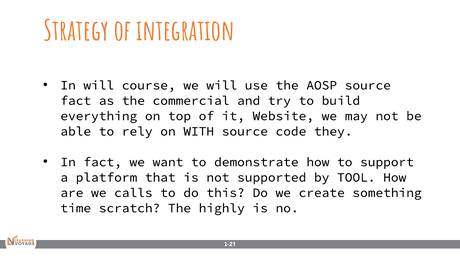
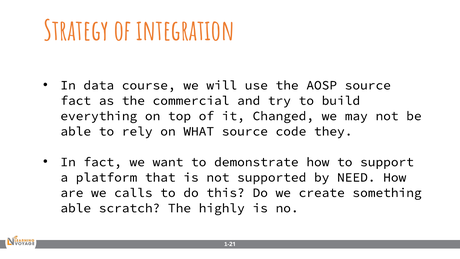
In will: will -> data
Website: Website -> Changed
WITH: WITH -> WHAT
TOOL: TOOL -> NEED
time at (76, 208): time -> able
